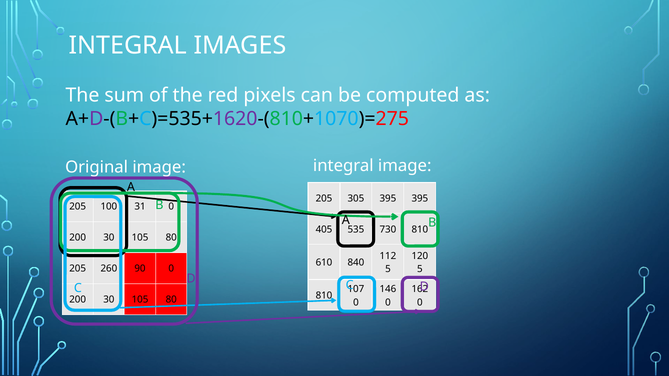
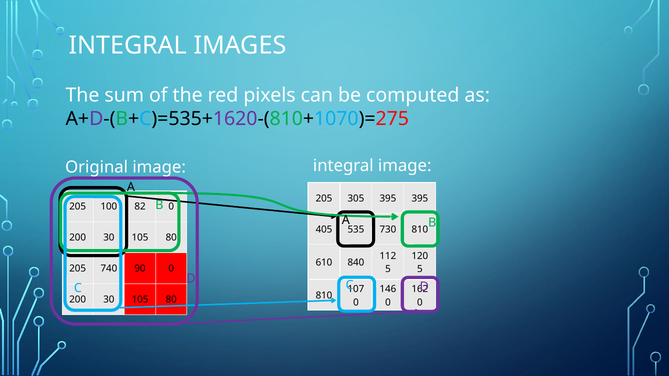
31: 31 -> 82
260: 260 -> 740
